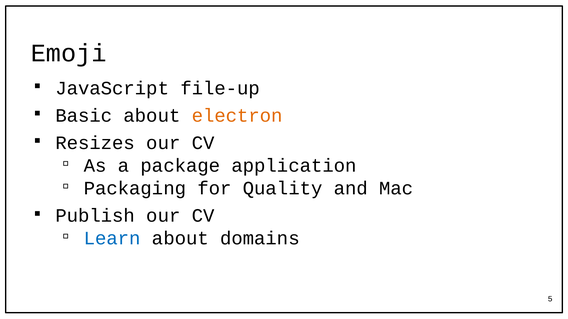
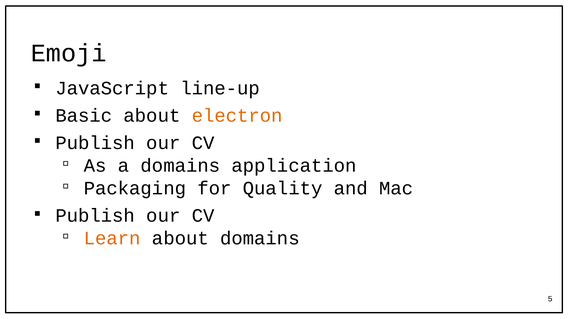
file-up: file-up -> line-up
Resizes at (95, 143): Resizes -> Publish
a package: package -> domains
Learn colour: blue -> orange
